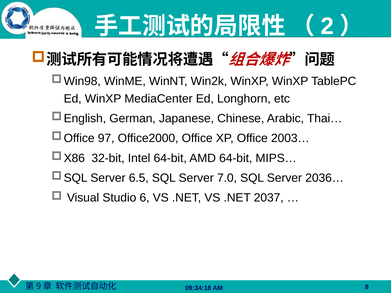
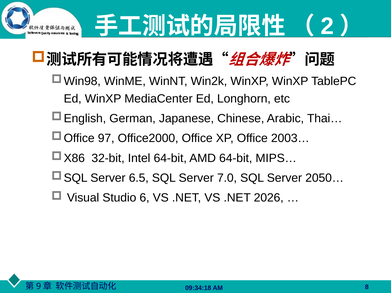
2036…: 2036… -> 2050…
2037: 2037 -> 2026
